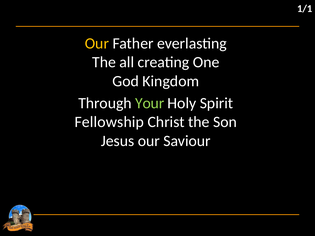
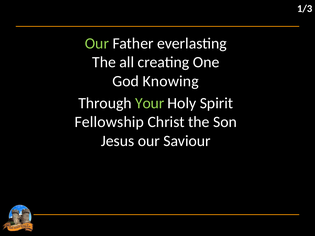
1/1: 1/1 -> 1/3
Our at (97, 43) colour: yellow -> light green
Kingdom: Kingdom -> Knowing
